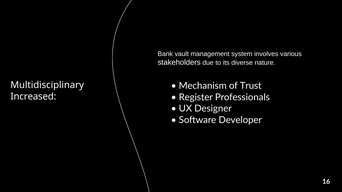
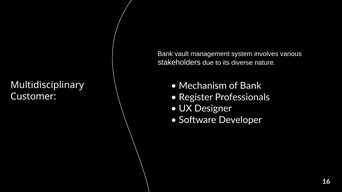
of Trust: Trust -> Bank
Increased: Increased -> Customer
